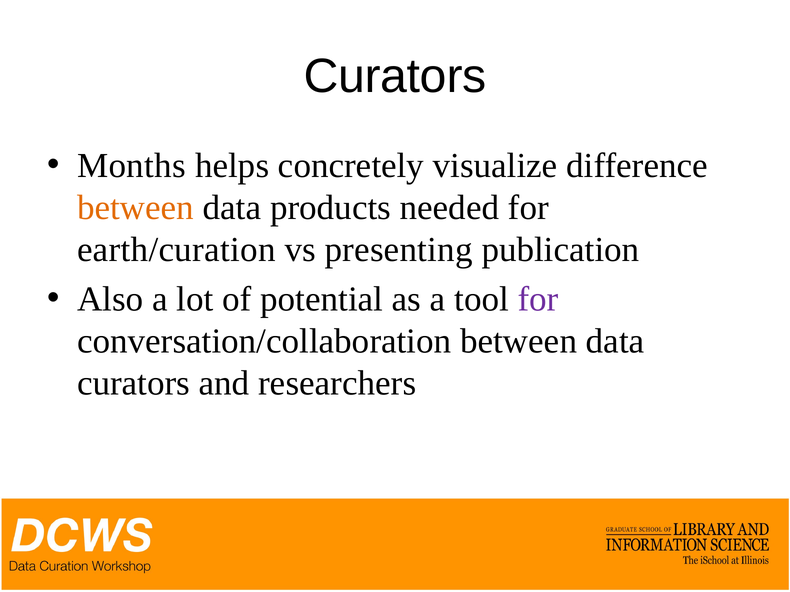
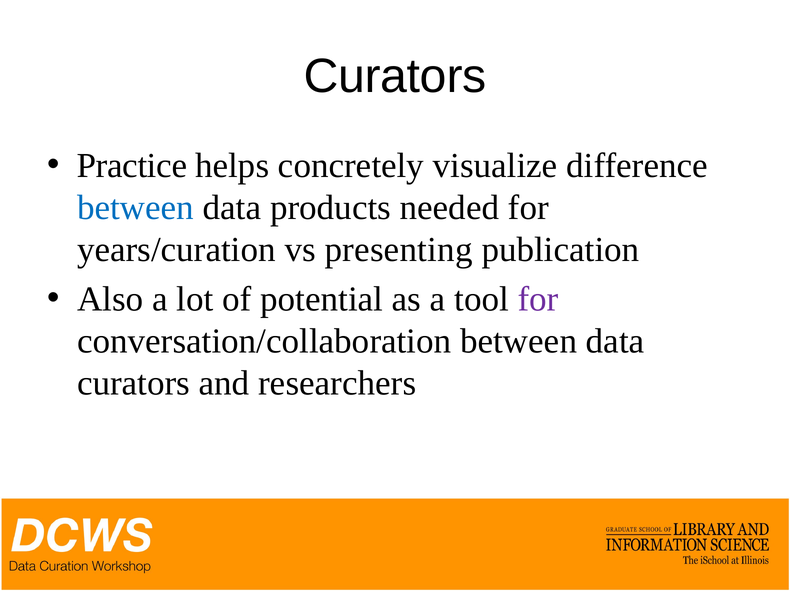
Months: Months -> Practice
between at (136, 208) colour: orange -> blue
earth/curation: earth/curation -> years/curation
